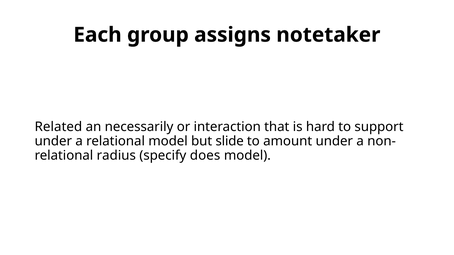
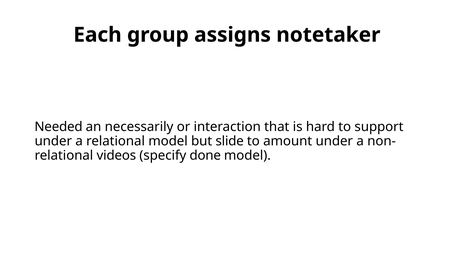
Related: Related -> Needed
radius: radius -> videos
does: does -> done
